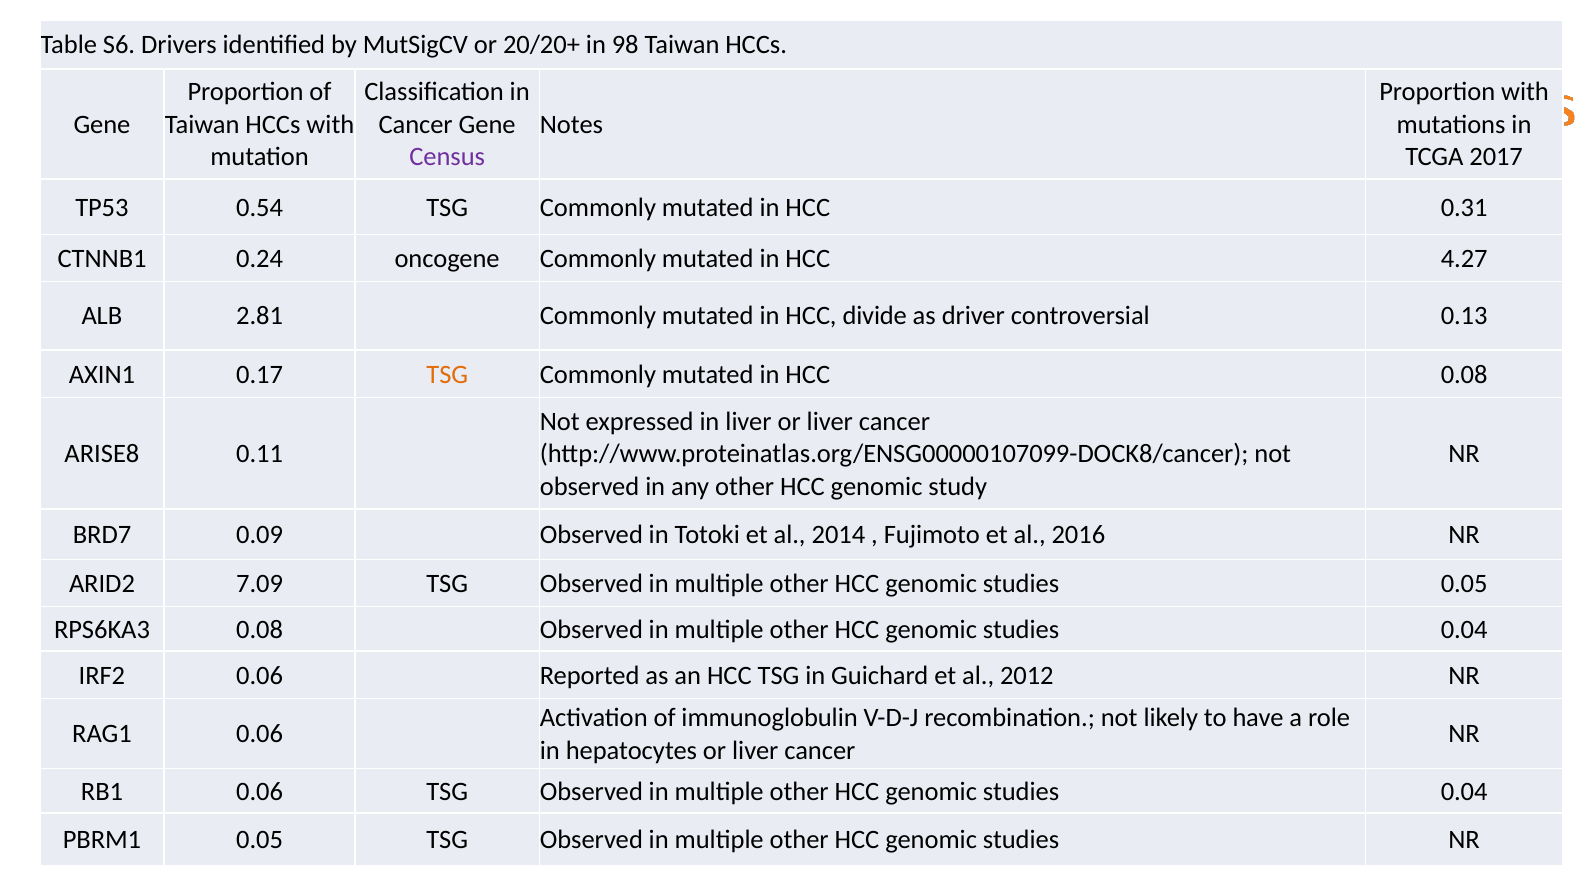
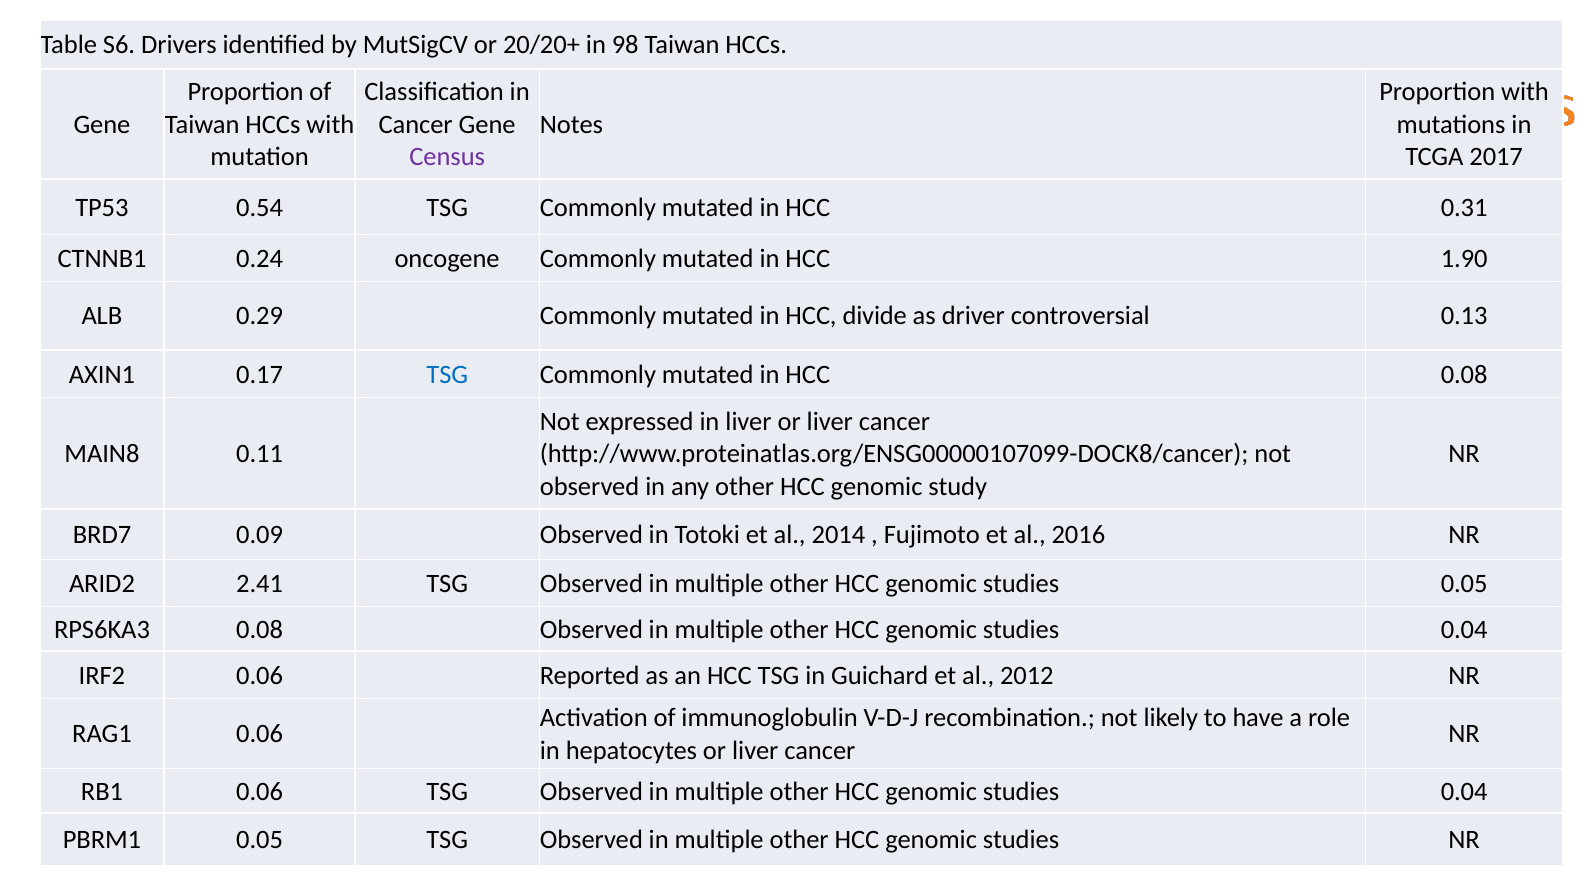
4.27: 4.27 -> 1.90
2.81: 2.81 -> 0.29
TSG at (447, 374) colour: orange -> blue
ARISE8: ARISE8 -> MAIN8
7.09: 7.09 -> 2.41
